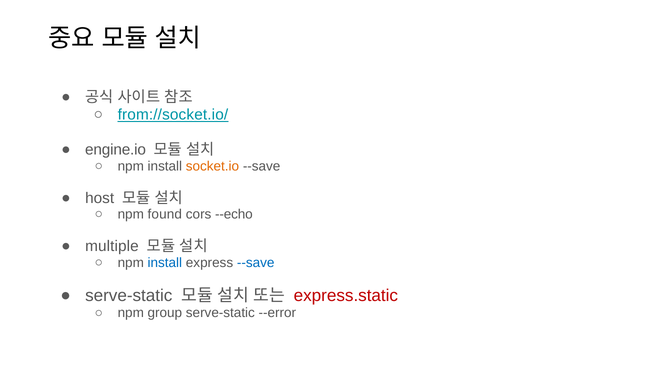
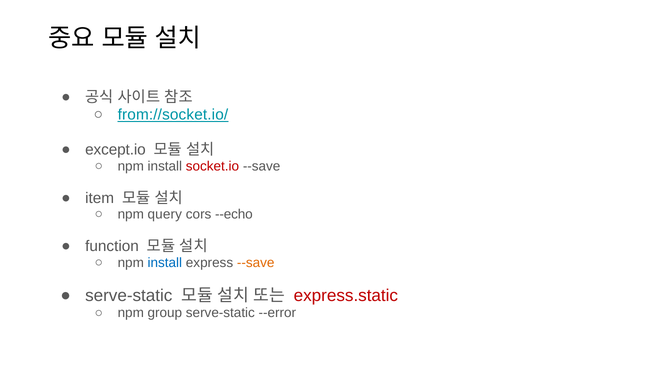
engine.io: engine.io -> except.io
socket.io colour: orange -> red
host: host -> item
found: found -> query
multiple: multiple -> function
--save at (256, 263) colour: blue -> orange
